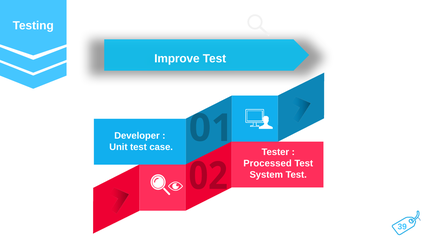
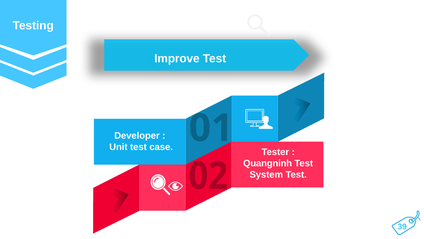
Processed: Processed -> Quangninh
